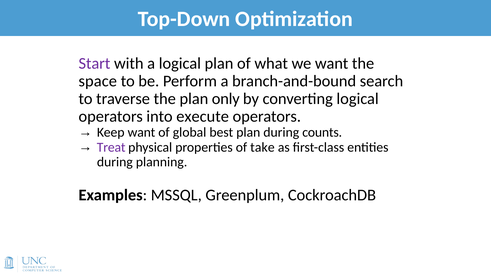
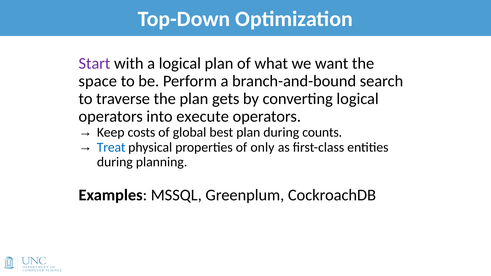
only: only -> gets
Keep want: want -> costs
Treat colour: purple -> blue
take: take -> only
